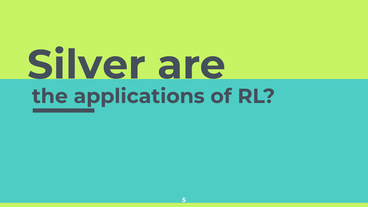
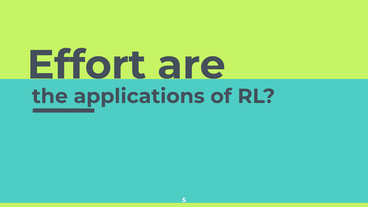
Silver: Silver -> Effort
